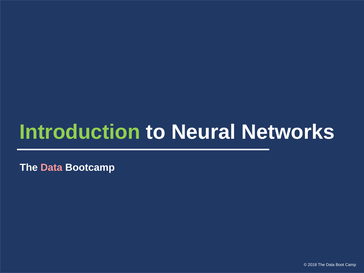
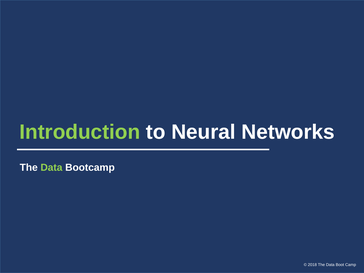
Data at (51, 167) colour: pink -> light green
